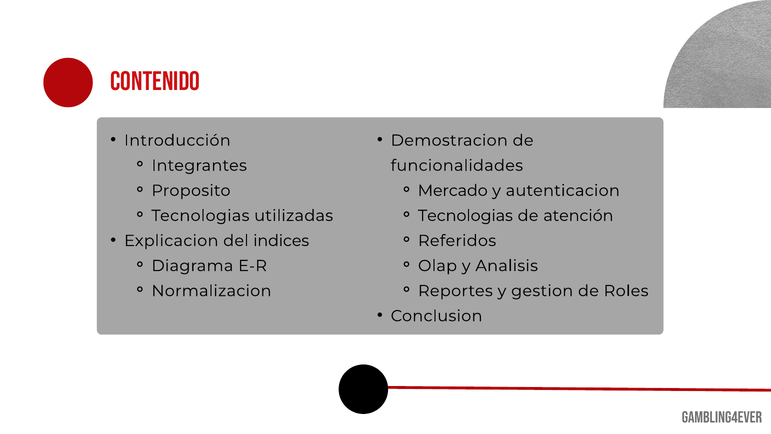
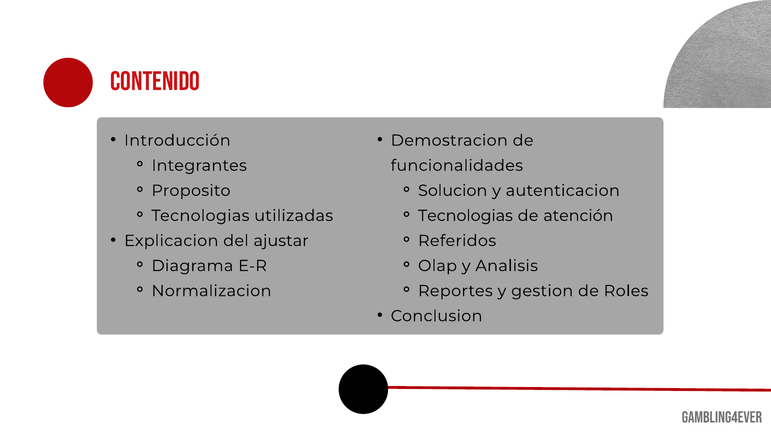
Mercado: Mercado -> Solucion
indices: indices -> ajustar
